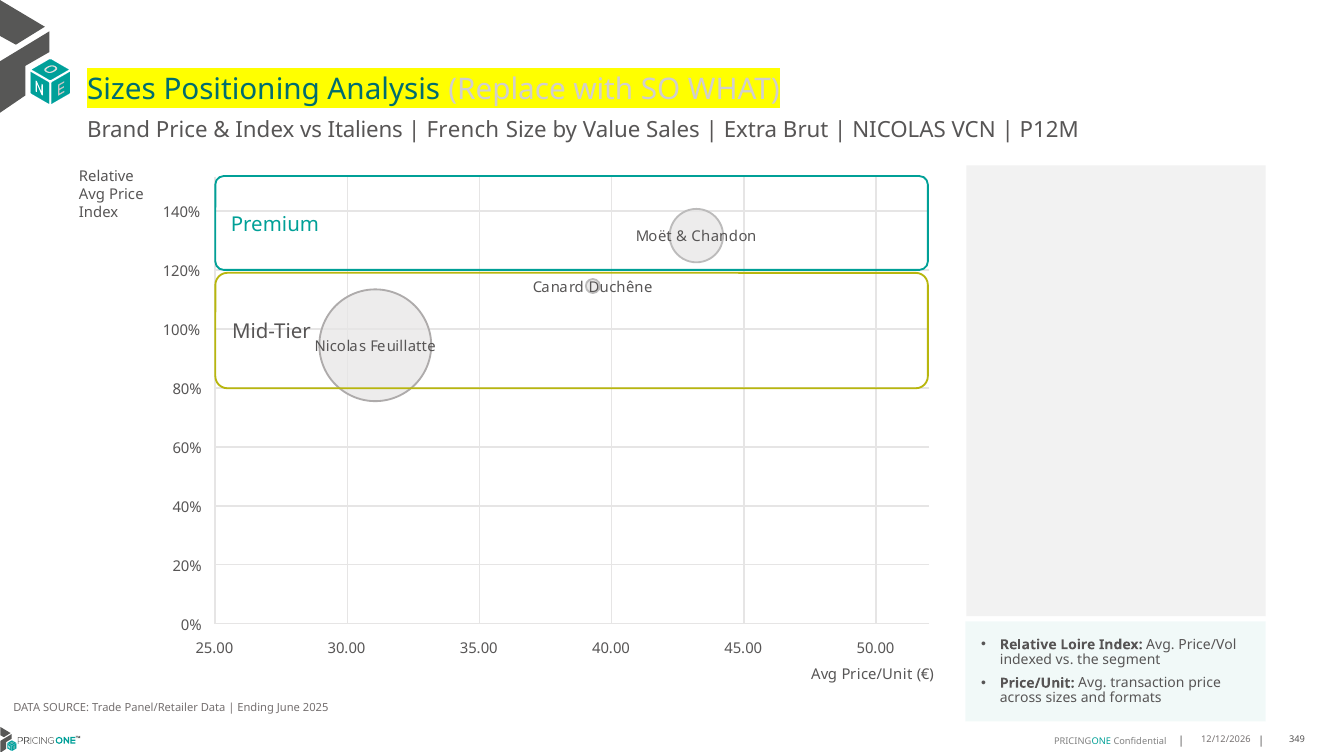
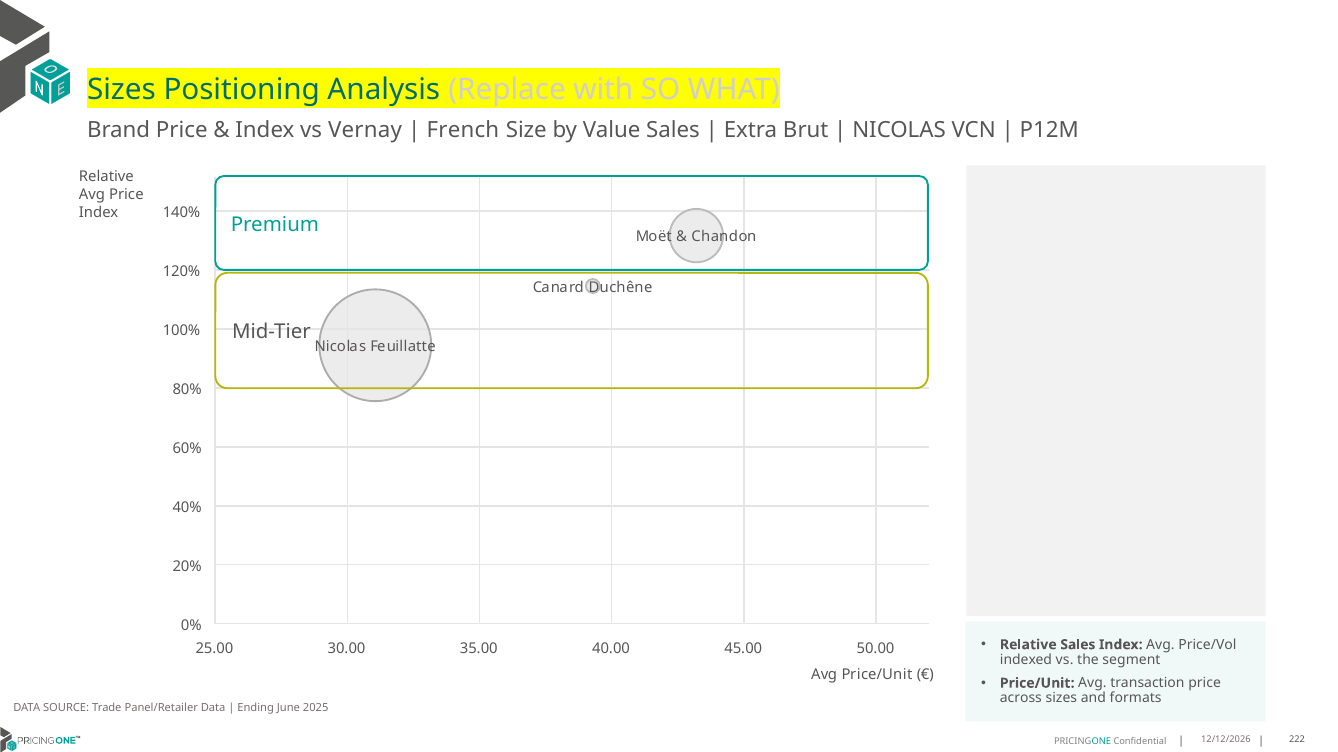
Italiens: Italiens -> Vernay
Relative Loire: Loire -> Sales
349: 349 -> 222
